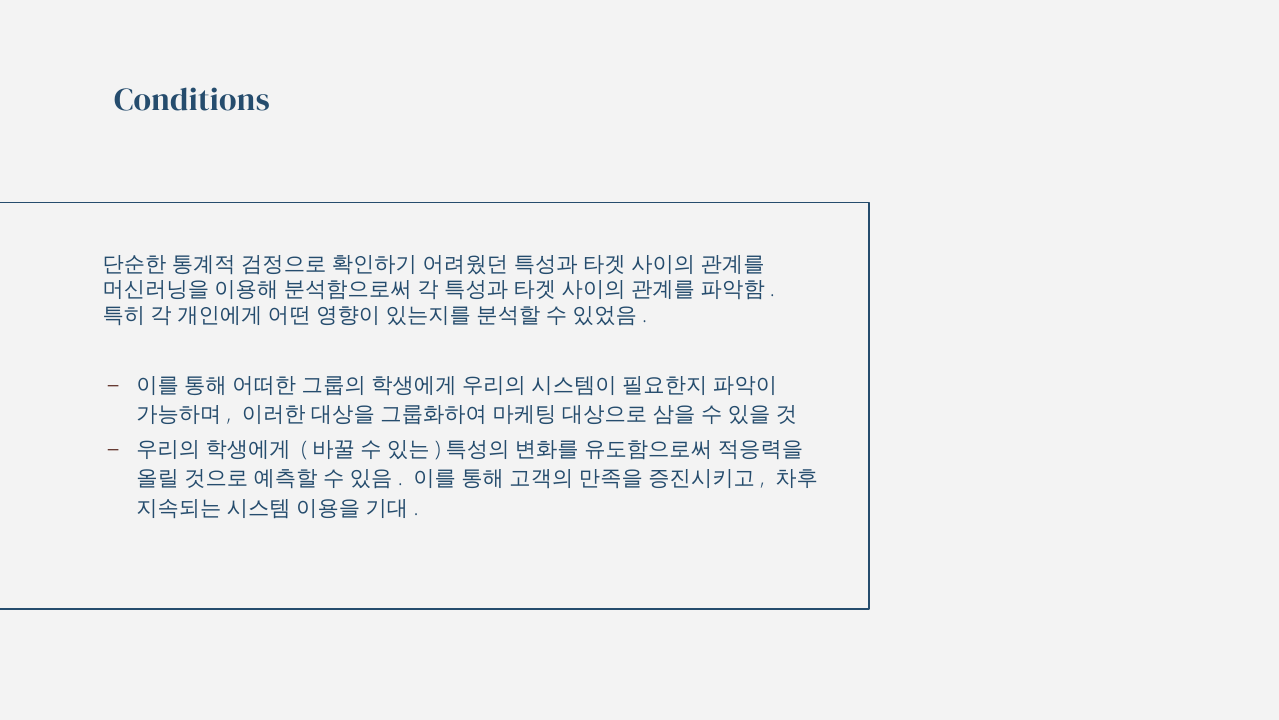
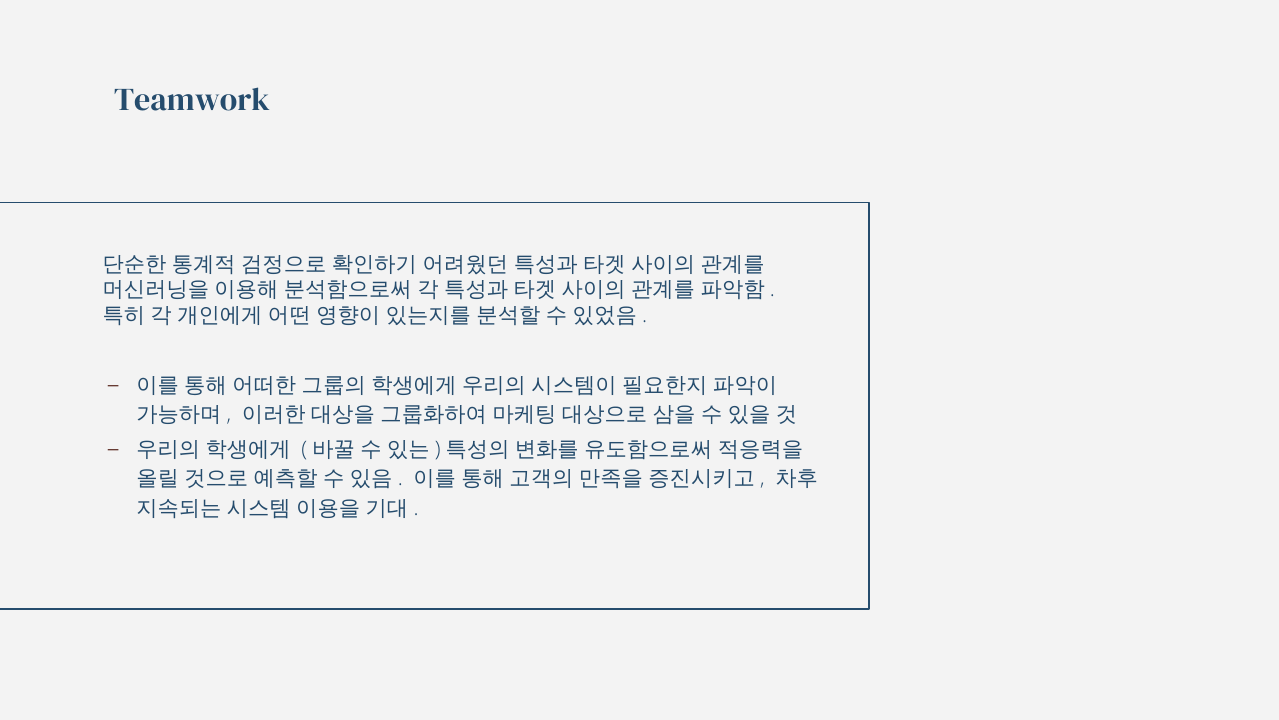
Conditions: Conditions -> Teamwork
